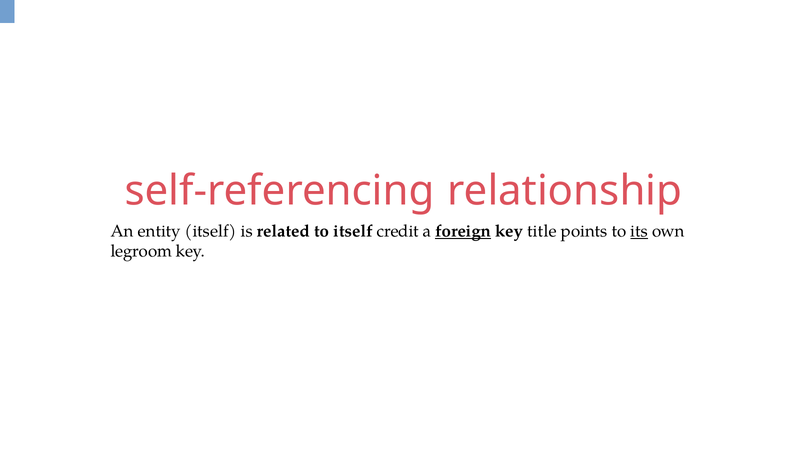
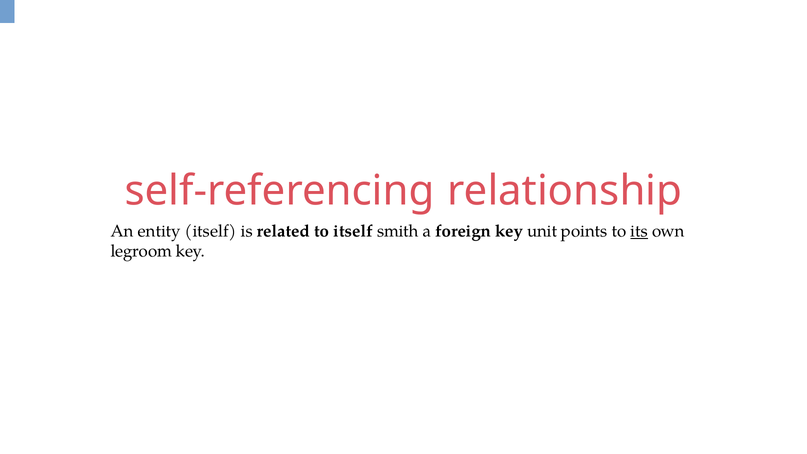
credit: credit -> smith
foreign underline: present -> none
title: title -> unit
